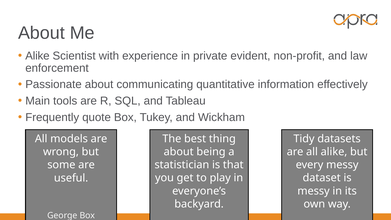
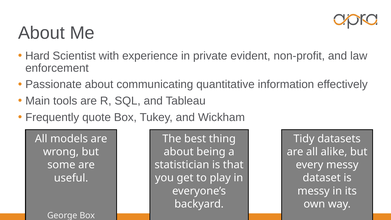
Alike at (37, 56): Alike -> Hard
